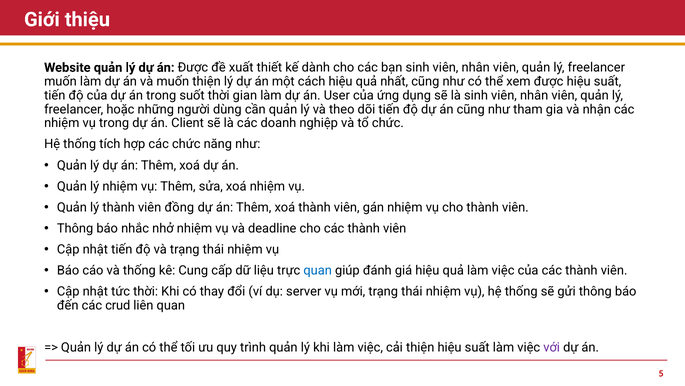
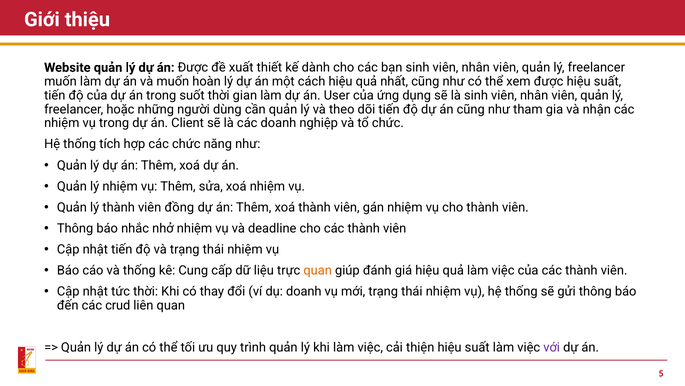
muốn thiện: thiện -> hoàn
quan at (318, 270) colour: blue -> orange
dụ server: server -> doanh
